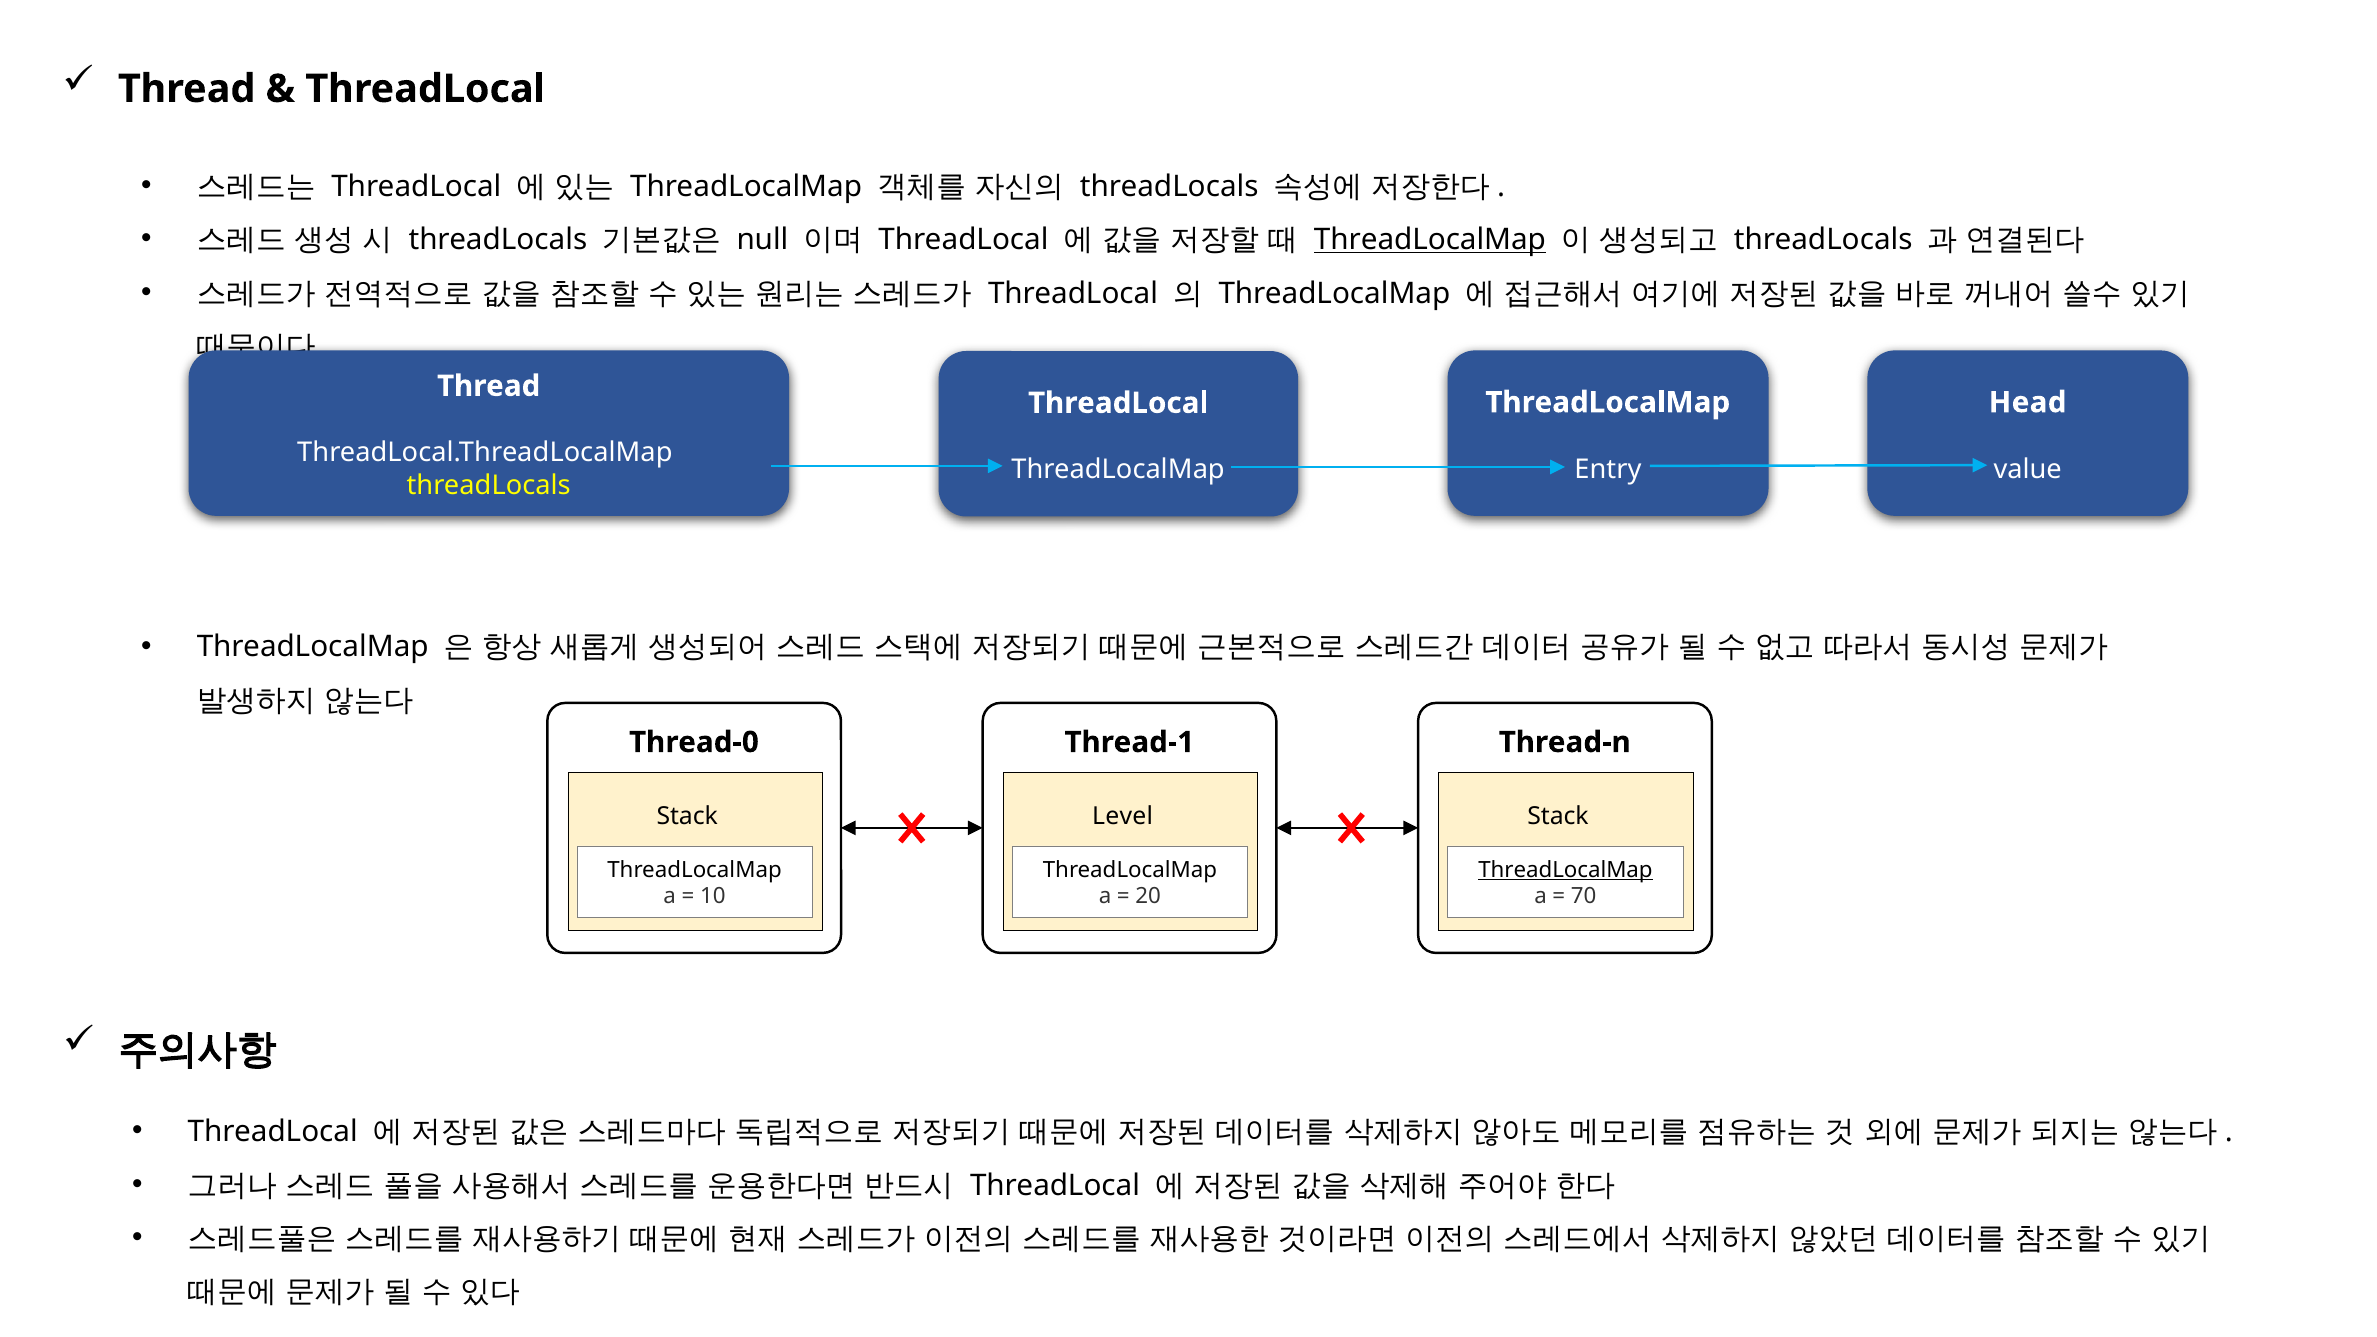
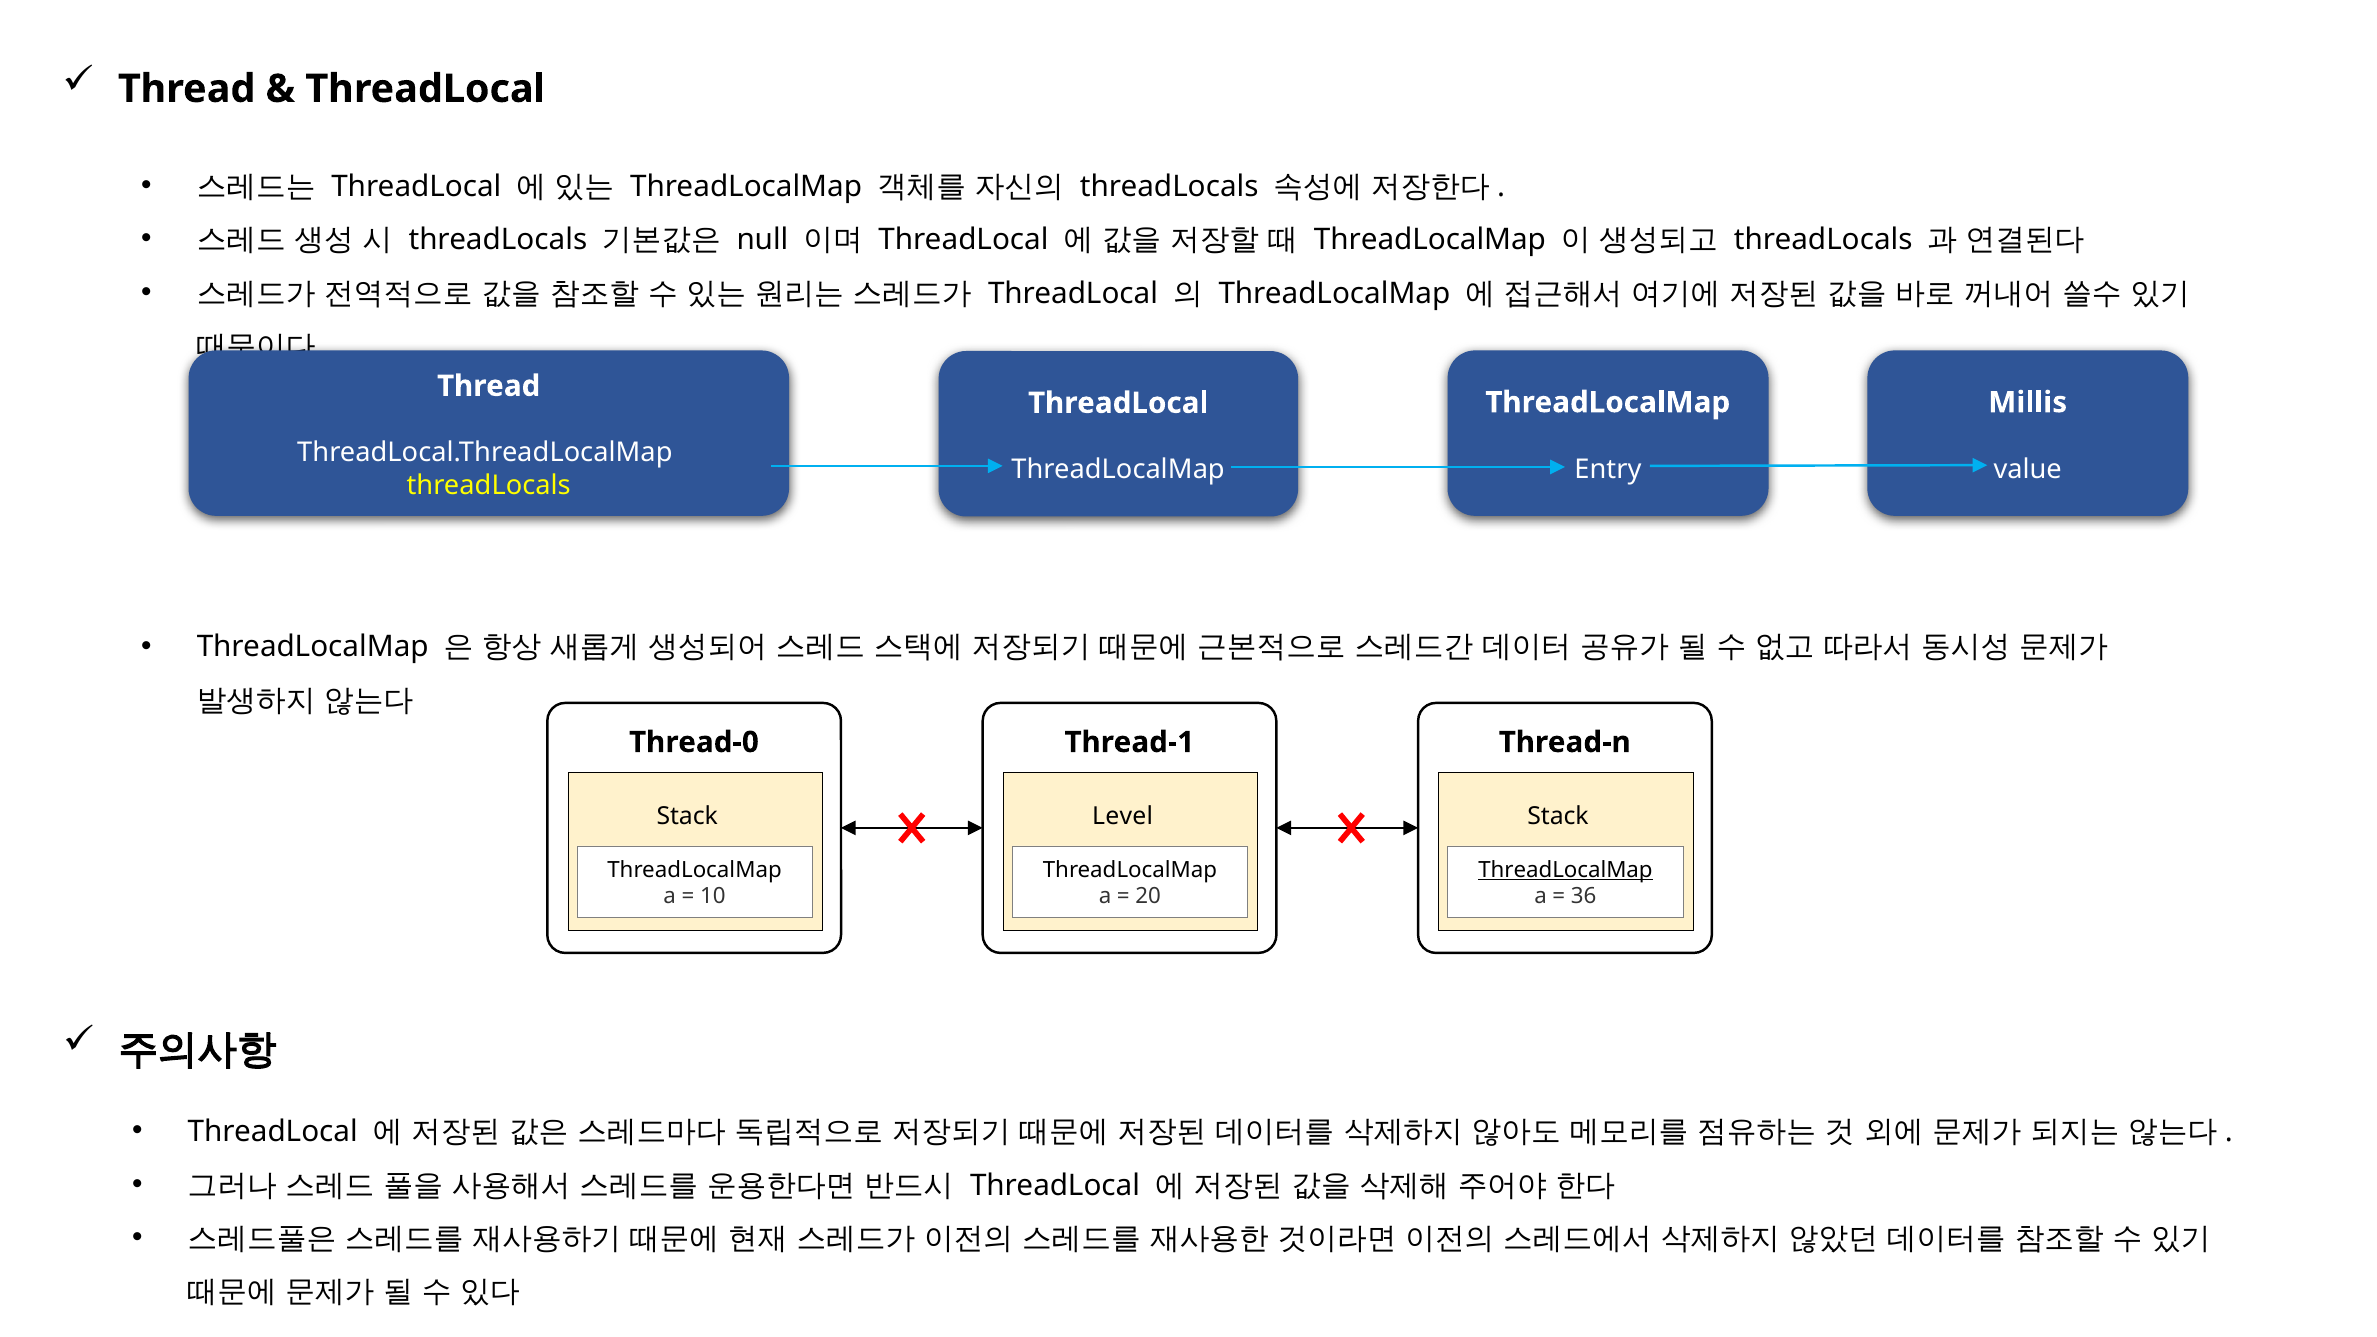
ThreadLocalMap at (1430, 240) underline: present -> none
Head: Head -> Millis
70: 70 -> 36
